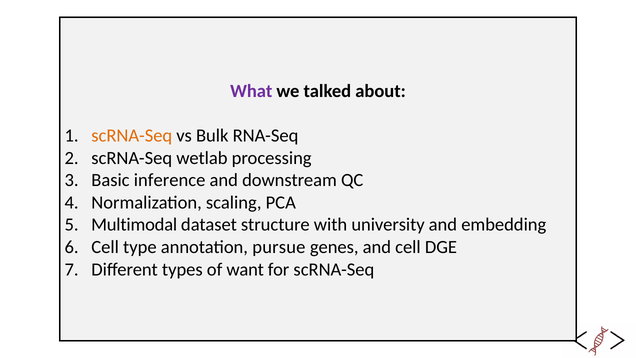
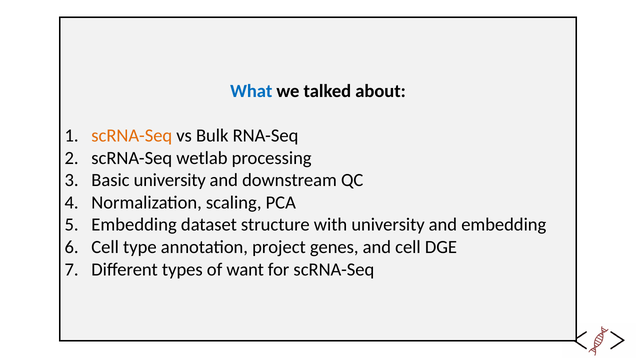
What colour: purple -> blue
Basic inference: inference -> university
Multimodal at (134, 225): Multimodal -> Embedding
pursue: pursue -> project
